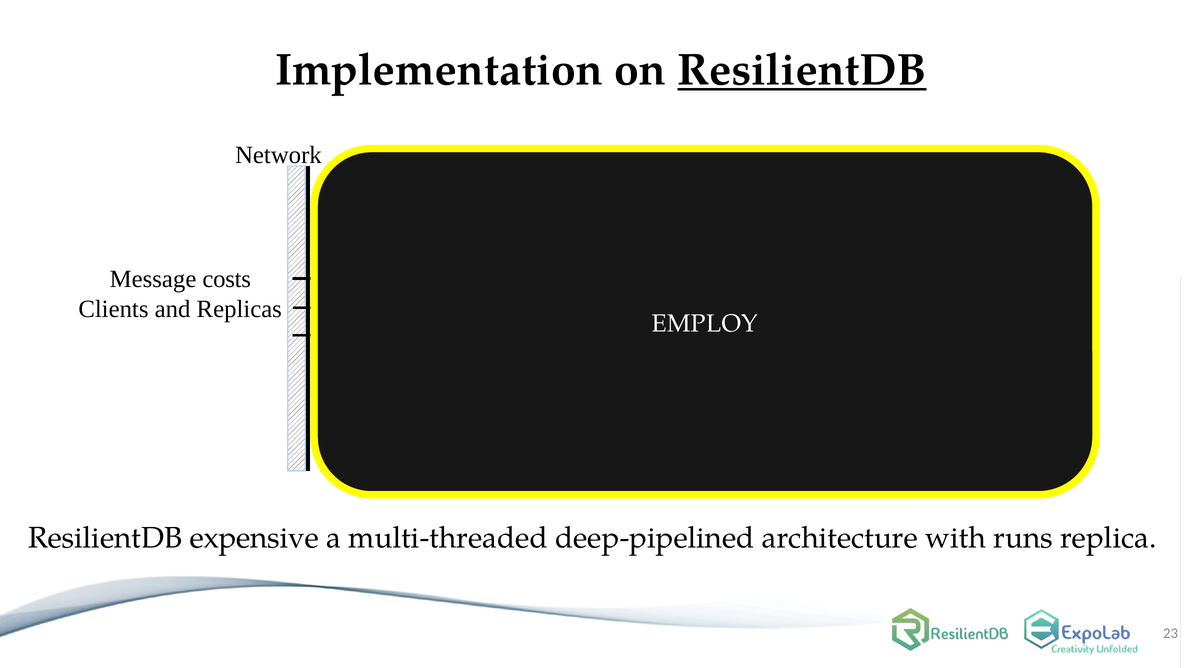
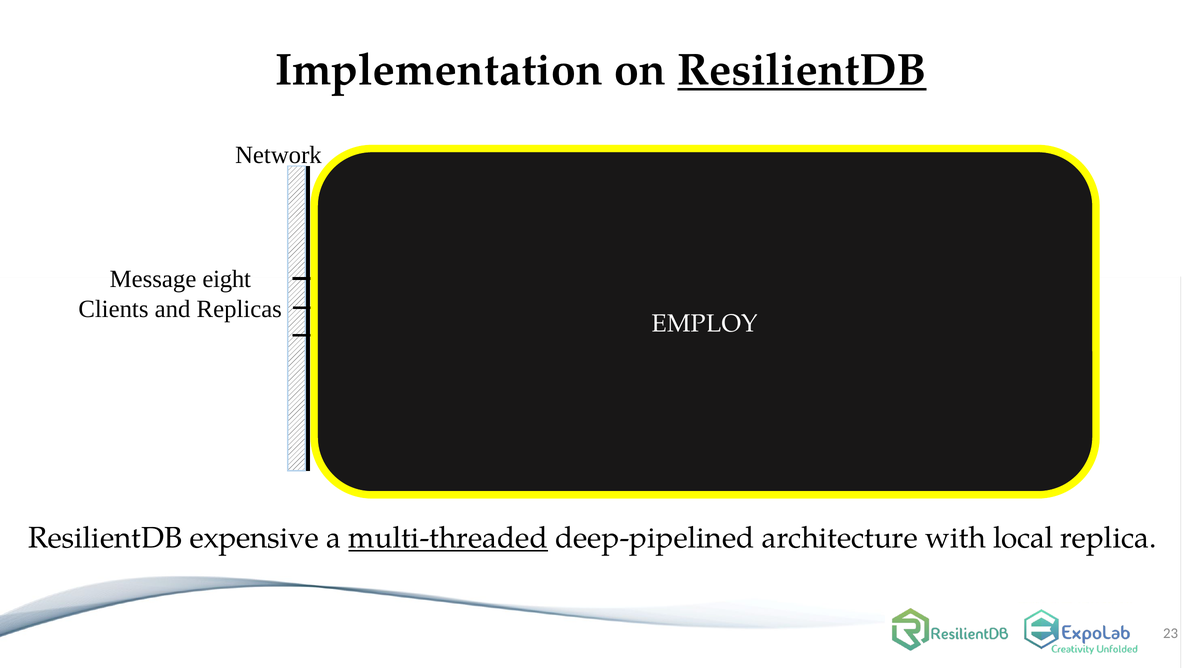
costs: costs -> eight
multi-threaded underline: none -> present
runs: runs -> local
